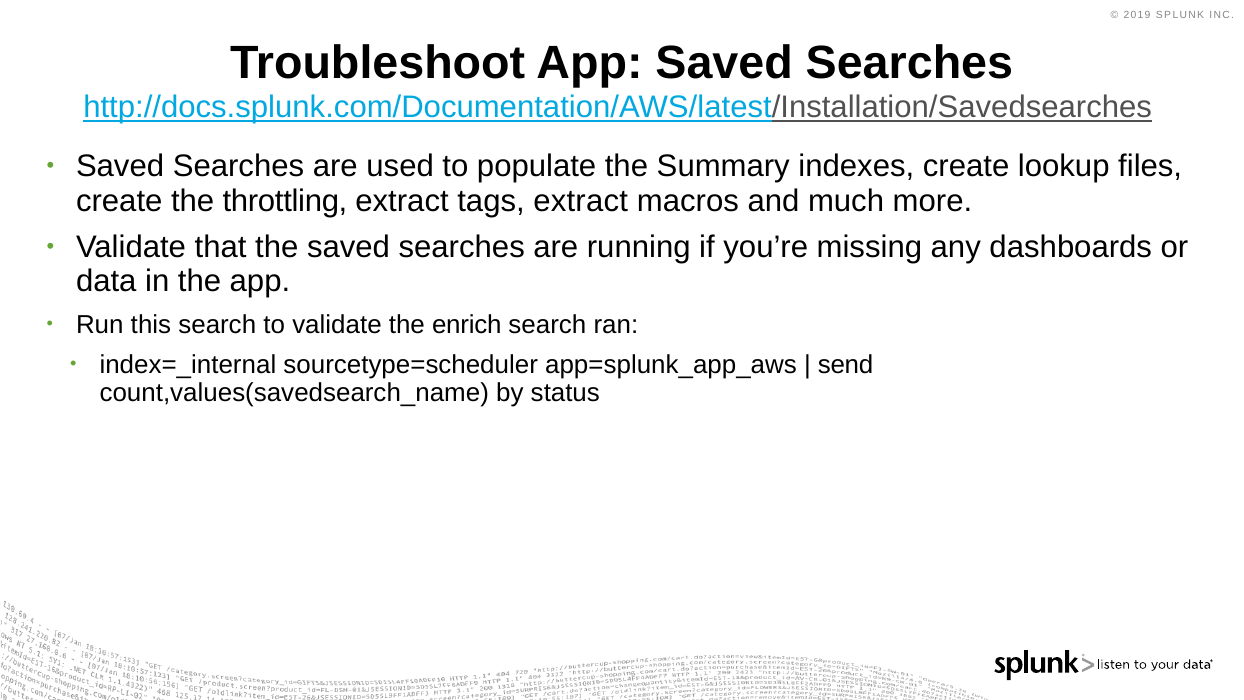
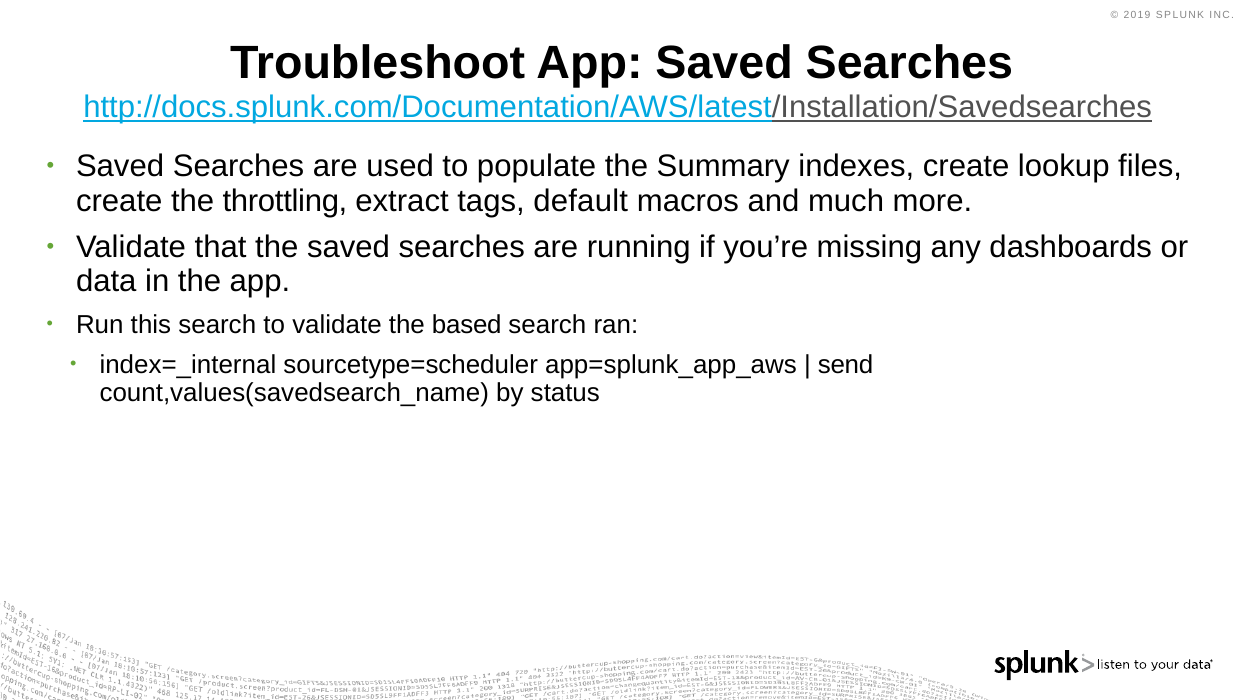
tags extract: extract -> default
enrich: enrich -> based
